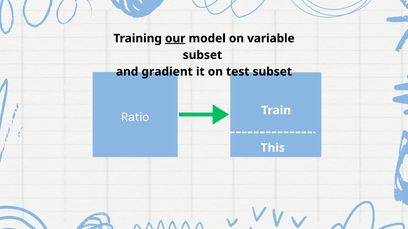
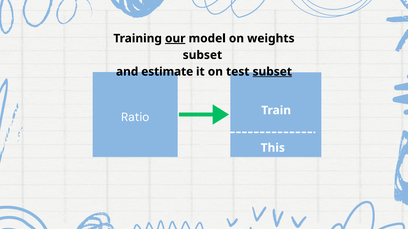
variable: variable -> weights
gradient: gradient -> estimate
subset at (272, 72) underline: none -> present
